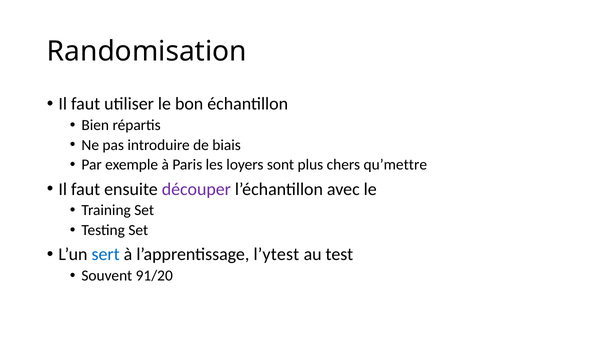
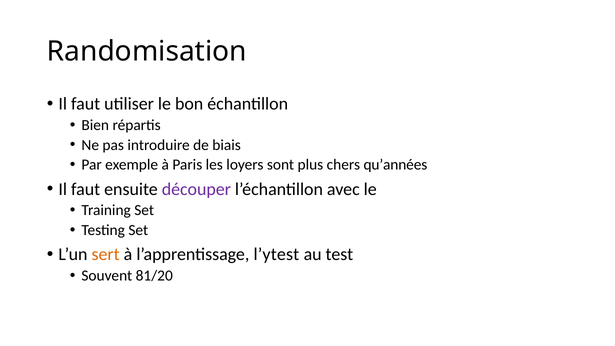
qu’mettre: qu’mettre -> qu’années
sert colour: blue -> orange
91/20: 91/20 -> 81/20
